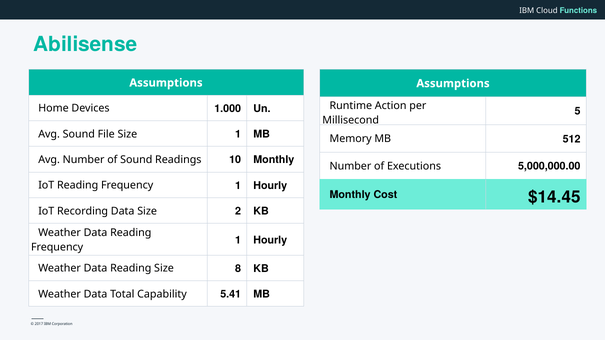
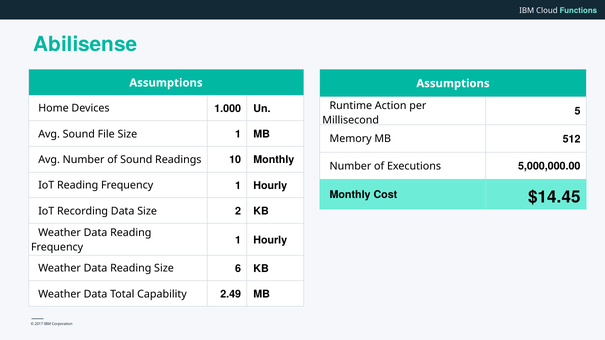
8: 8 -> 6
5.41: 5.41 -> 2.49
